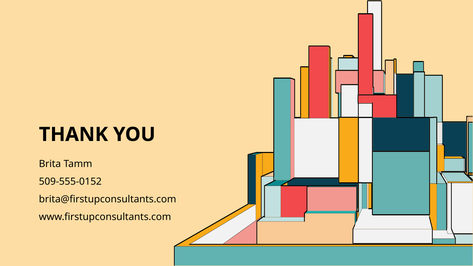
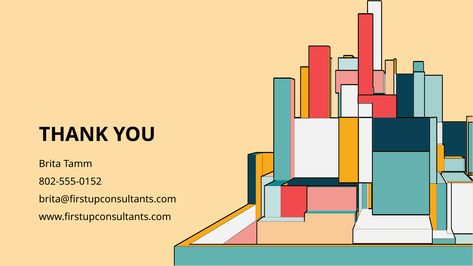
509-555-0152: 509-555-0152 -> 802-555-0152
